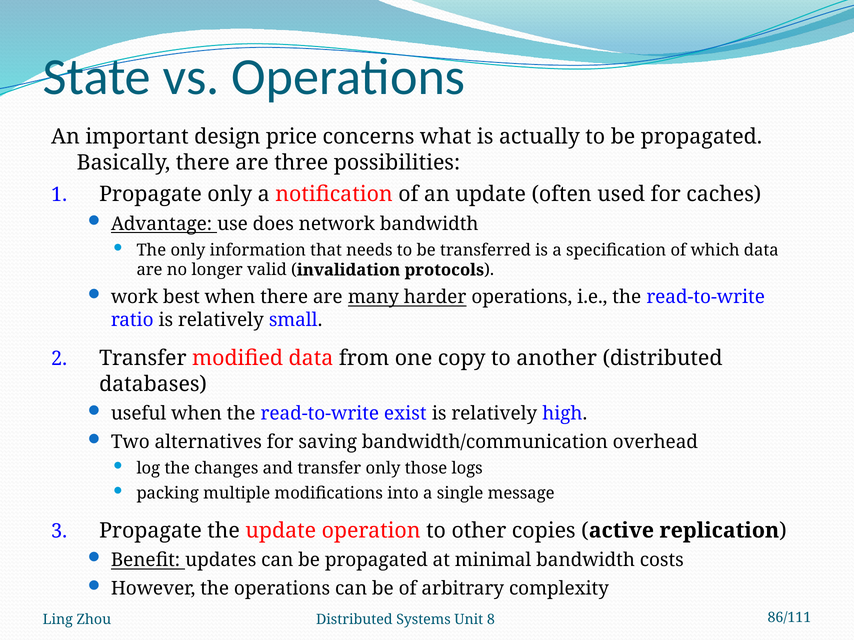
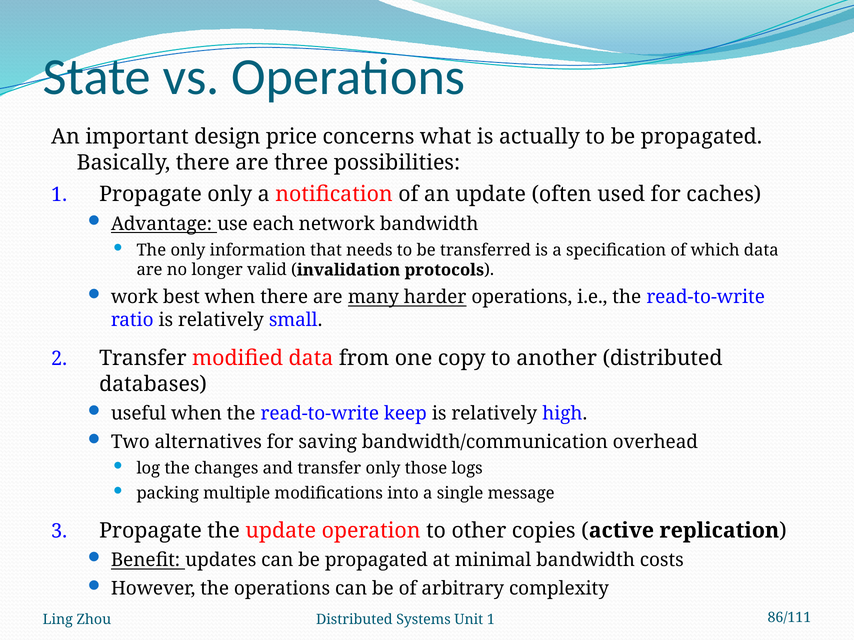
does: does -> each
exist: exist -> keep
Unit 8: 8 -> 1
